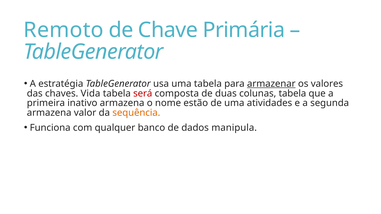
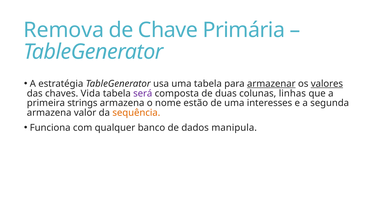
Remoto: Remoto -> Remova
valores underline: none -> present
será colour: red -> purple
colunas tabela: tabela -> linhas
inativo: inativo -> strings
atividades: atividades -> interesses
